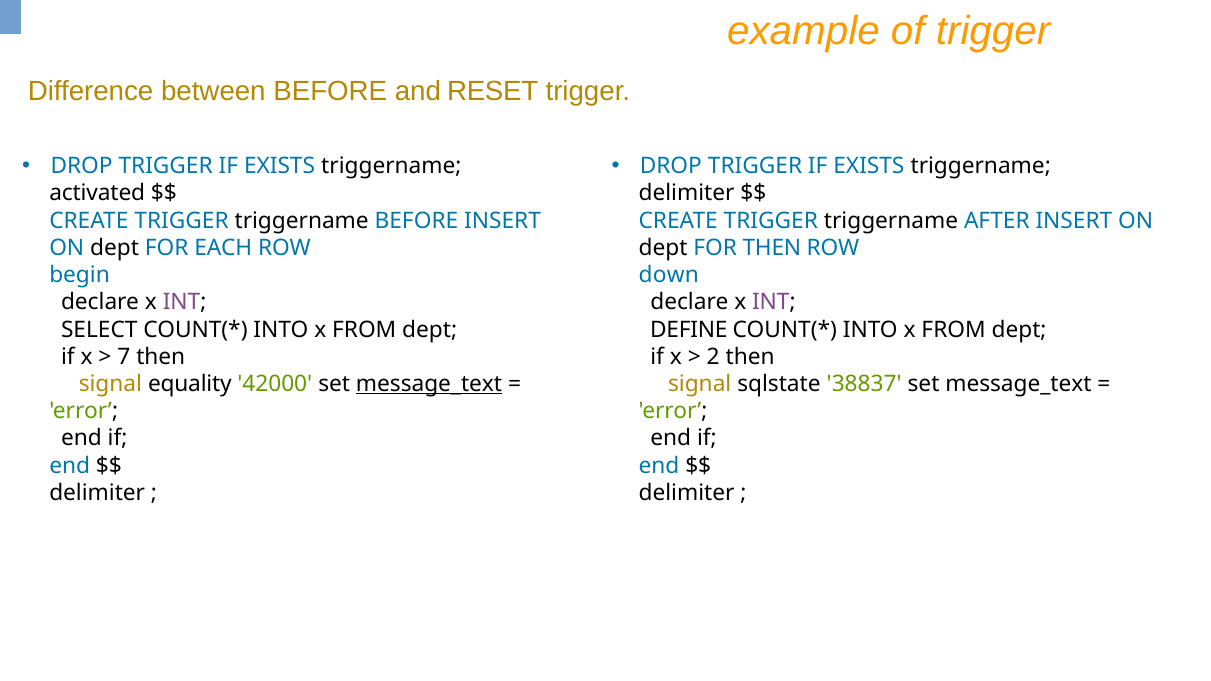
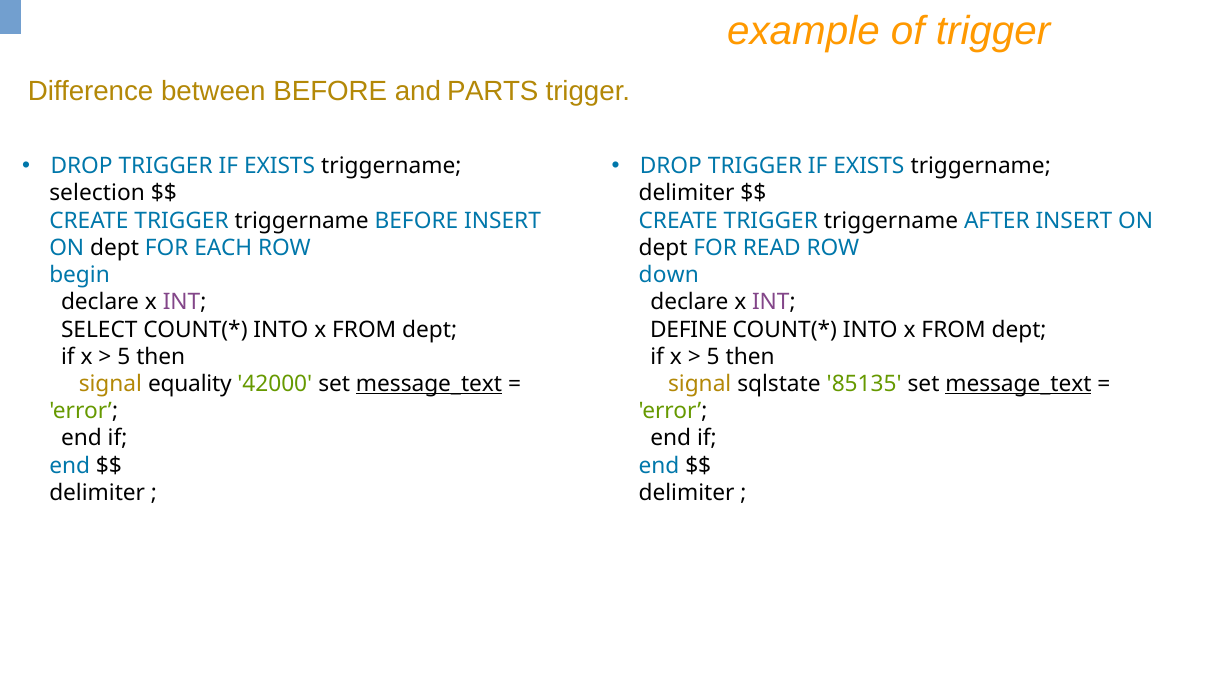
RESET: RESET -> PARTS
activated: activated -> selection
FOR THEN: THEN -> READ
7 at (124, 357): 7 -> 5
2 at (713, 357): 2 -> 5
38837: 38837 -> 85135
message_text at (1018, 384) underline: none -> present
